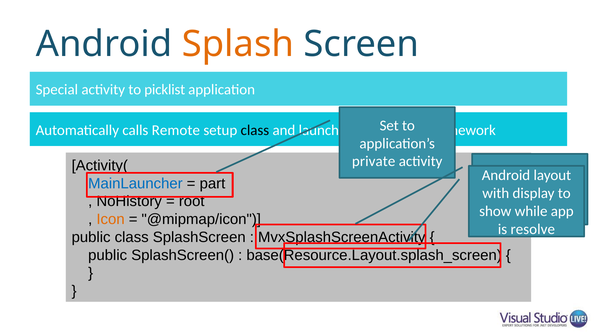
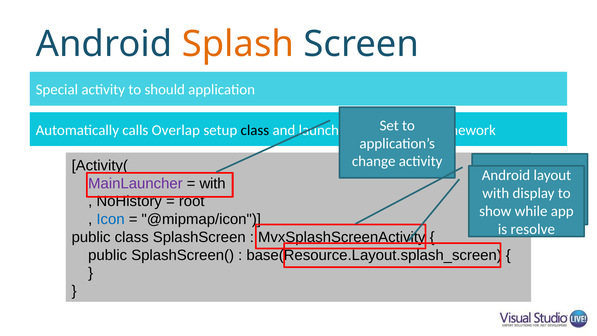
picklist: picklist -> should
Remote: Remote -> Overlap
private: private -> change
MainLauncher colour: blue -> purple
part at (212, 183): part -> with
Icon colour: orange -> blue
